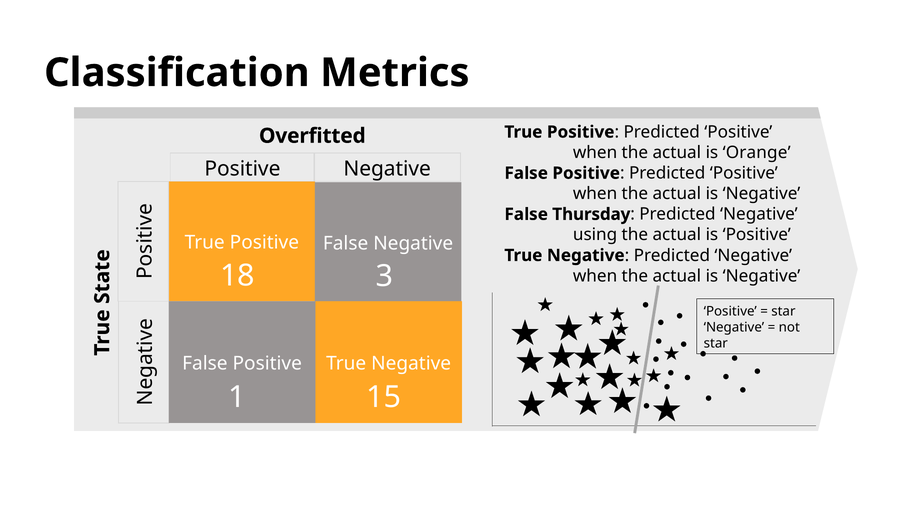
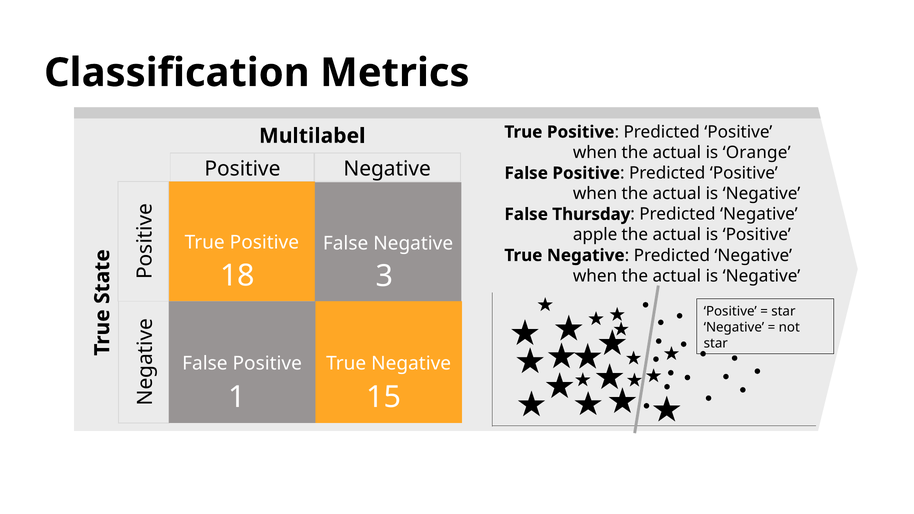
Overfitted: Overfitted -> Multilabel
using: using -> apple
